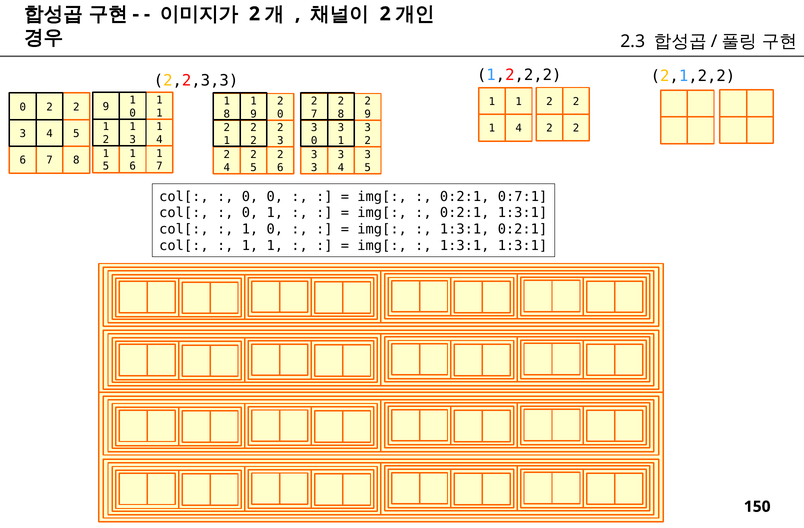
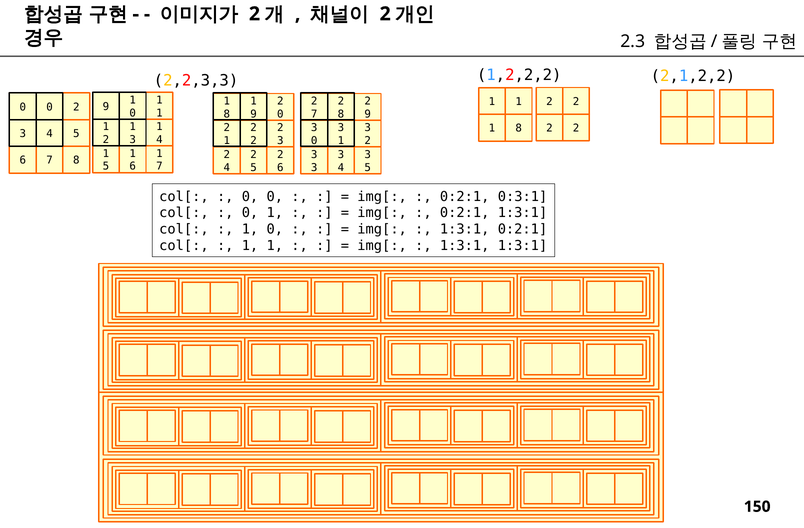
2 at (50, 107): 2 -> 0
4 at (519, 128): 4 -> 8
0:7:1: 0:7:1 -> 0:3:1
